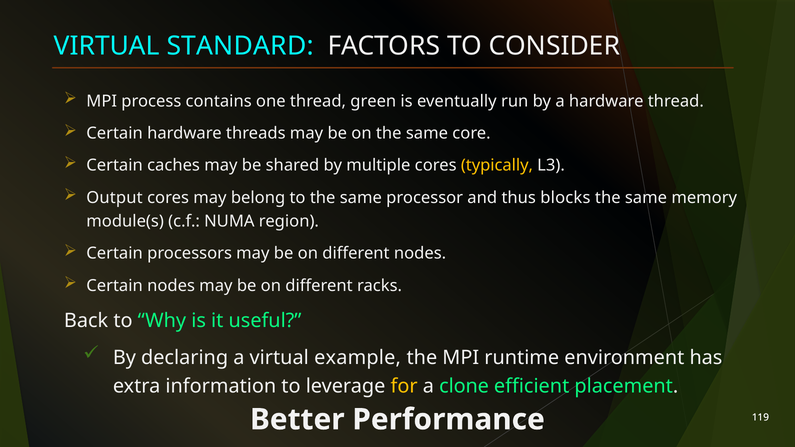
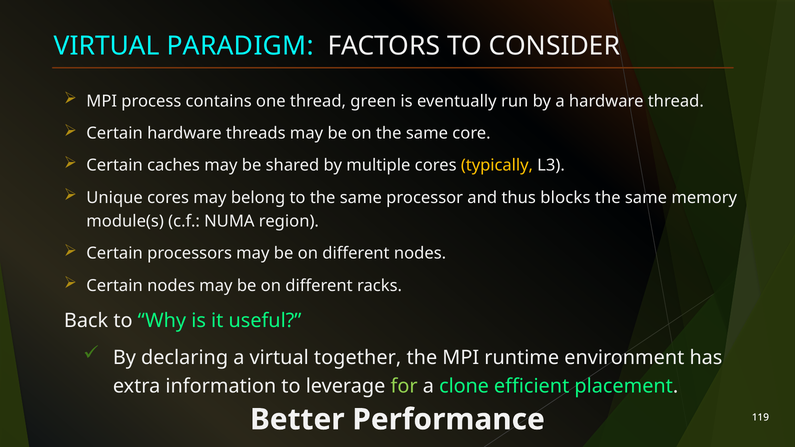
STANDARD: STANDARD -> PARADIGM
Output: Output -> Unique
example: example -> together
for colour: yellow -> light green
